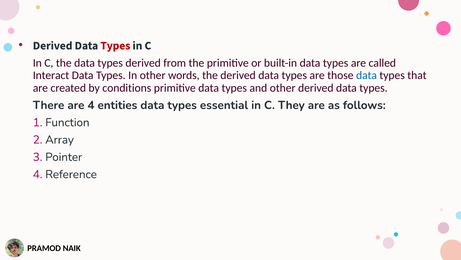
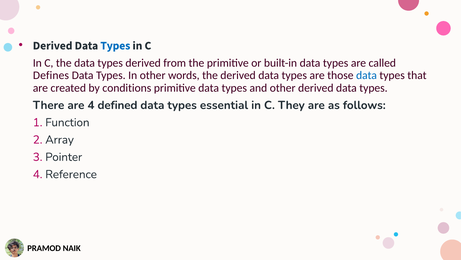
Types at (115, 46) colour: red -> blue
Interact: Interact -> Defines
entities: entities -> defined
